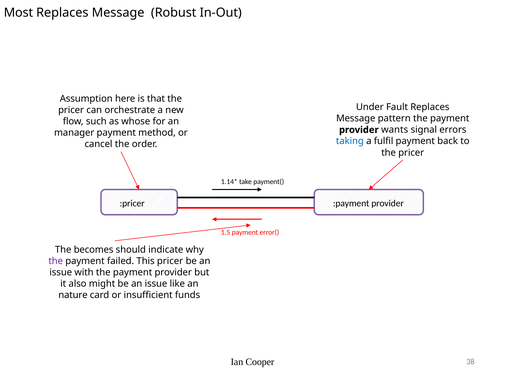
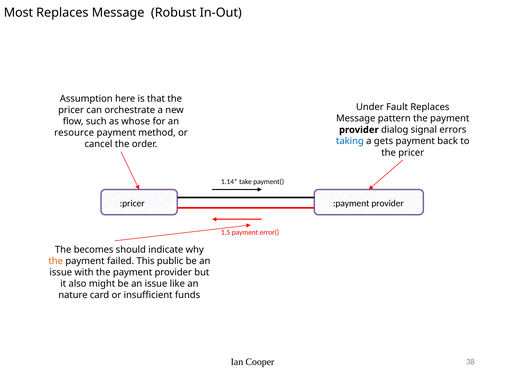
wants: wants -> dialog
manager: manager -> resource
fulfil: fulfil -> gets
the at (56, 261) colour: purple -> orange
This pricer: pricer -> public
